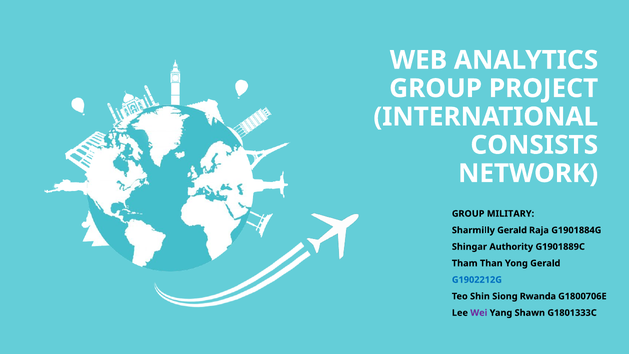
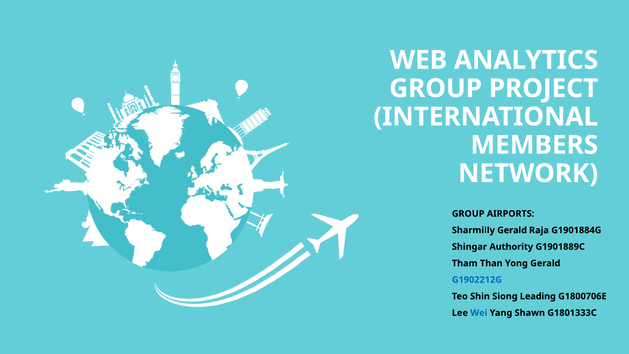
CONSISTS: CONSISTS -> MEMBERS
MILITARY: MILITARY -> AIRPORTS
Rwanda: Rwanda -> Leading
Wei colour: purple -> blue
